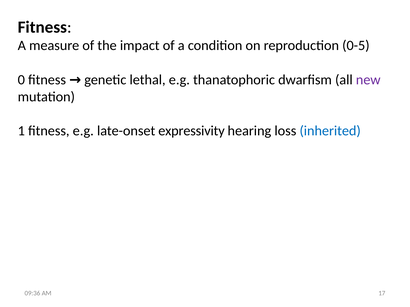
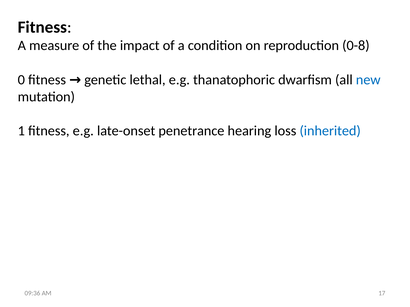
0-5: 0-5 -> 0-8
new colour: purple -> blue
expressivity: expressivity -> penetrance
